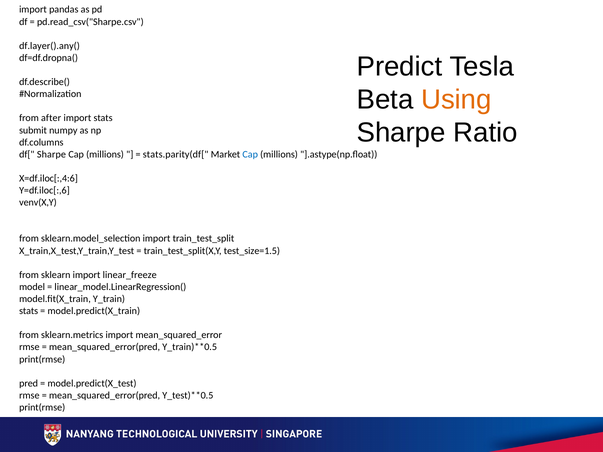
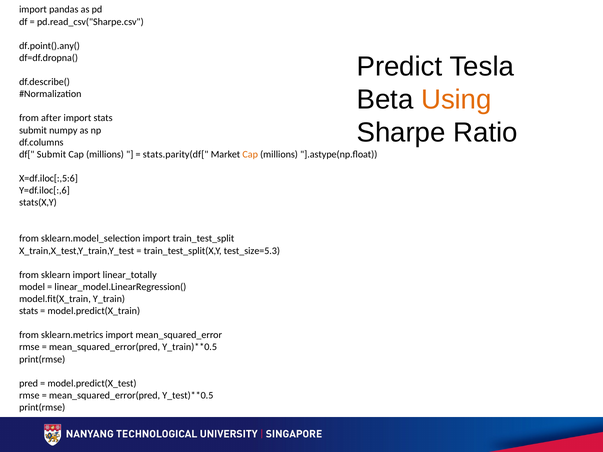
df.layer().any(: df.layer().any( -> df.point().any(
df[ Sharpe: Sharpe -> Submit
Cap at (250, 154) colour: blue -> orange
X=df.iloc[:,4:6: X=df.iloc[:,4:6 -> X=df.iloc[:,5:6
venv(X,Y: venv(X,Y -> stats(X,Y
test_size=1.5: test_size=1.5 -> test_size=5.3
linear_freeze: linear_freeze -> linear_totally
